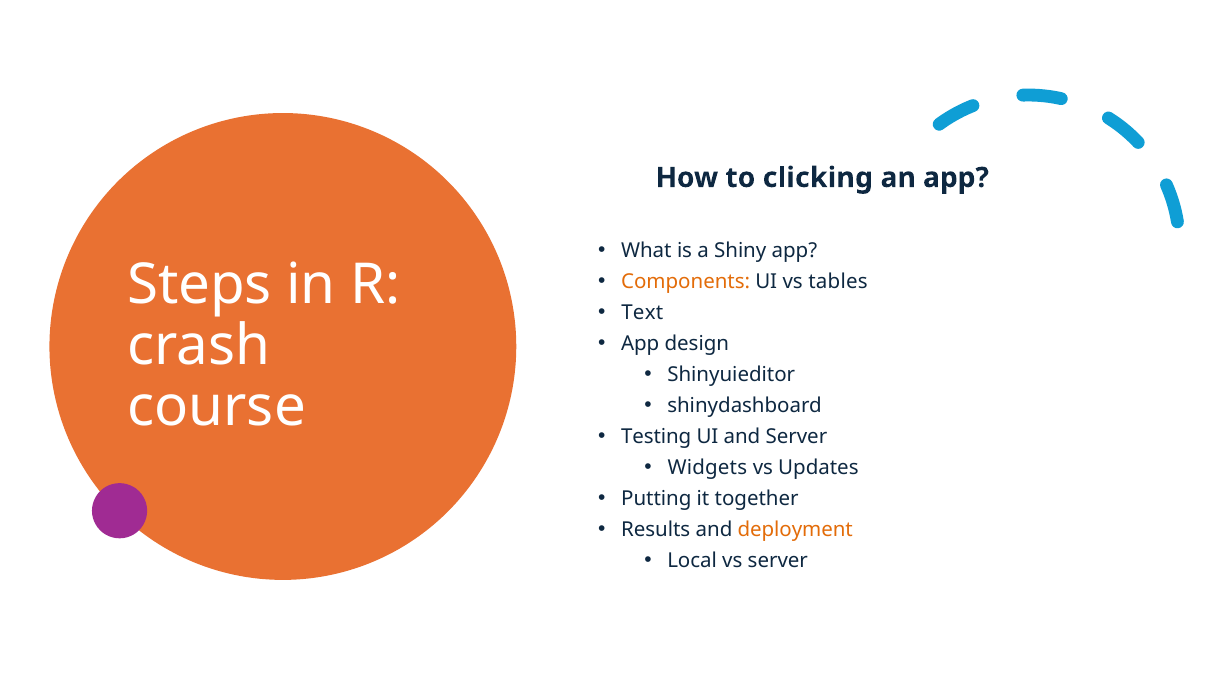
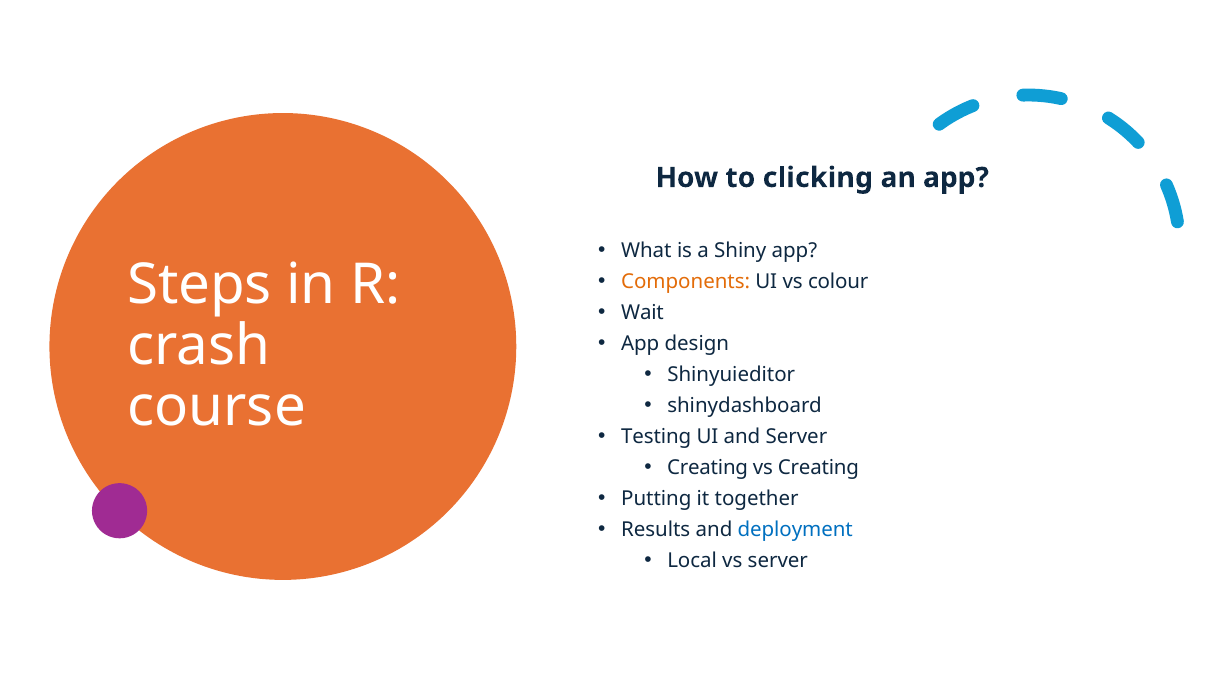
tables: tables -> colour
Text: Text -> Wait
Widgets at (707, 468): Widgets -> Creating
vs Updates: Updates -> Creating
deployment colour: orange -> blue
